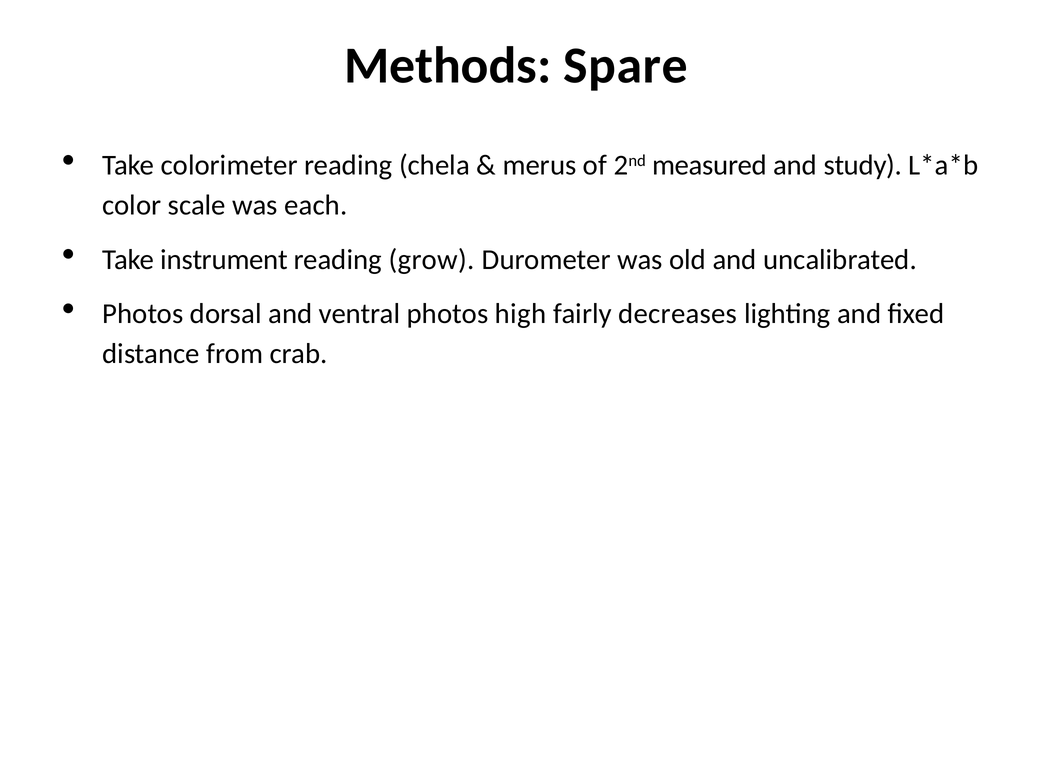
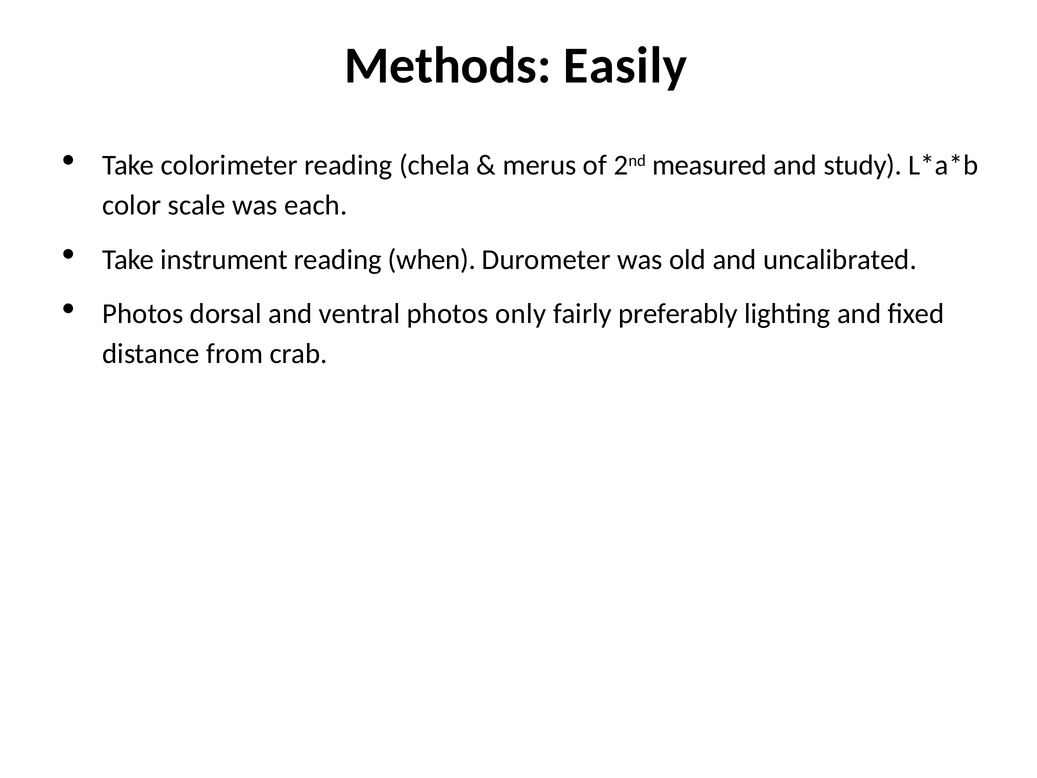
Spare: Spare -> Easily
grow: grow -> when
high: high -> only
decreases: decreases -> preferably
